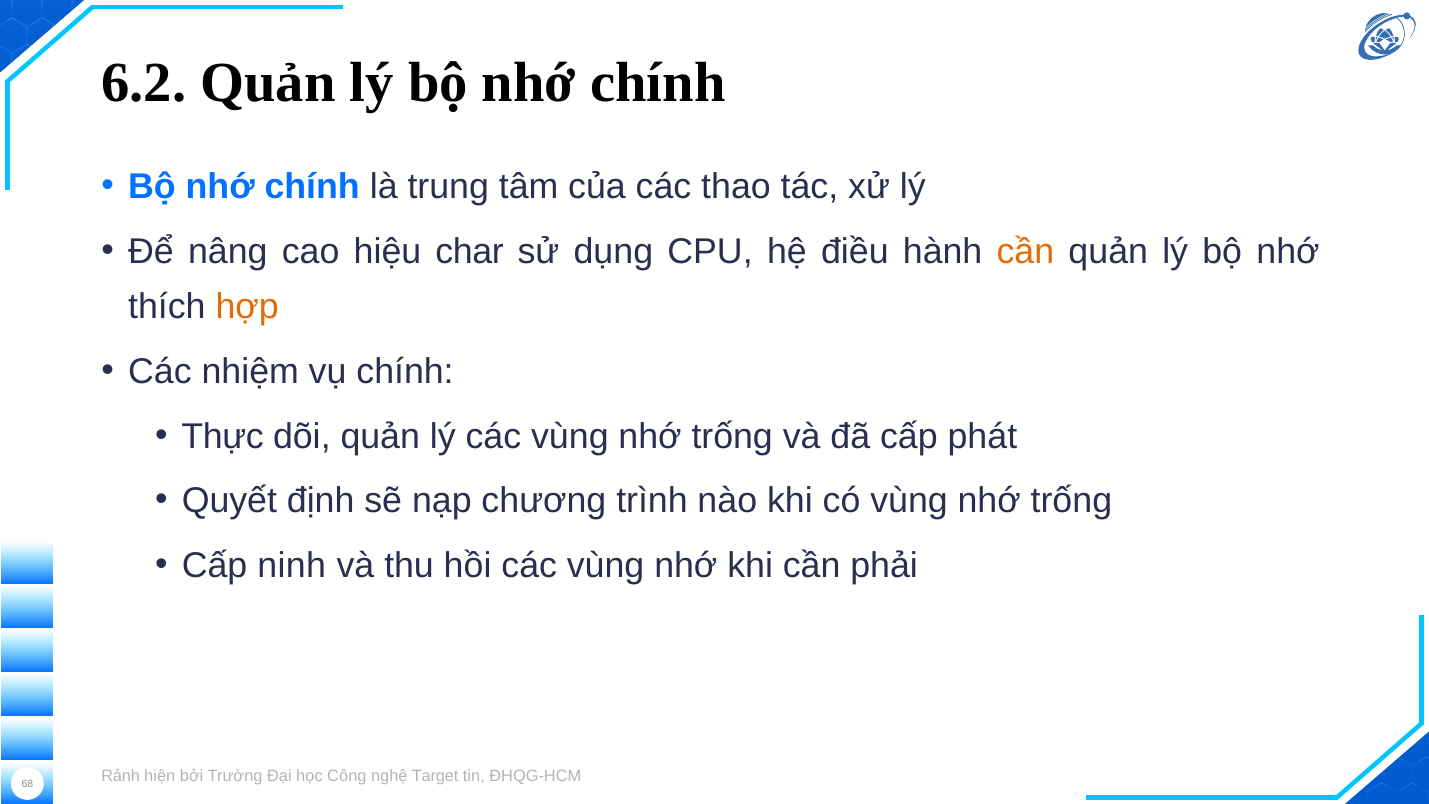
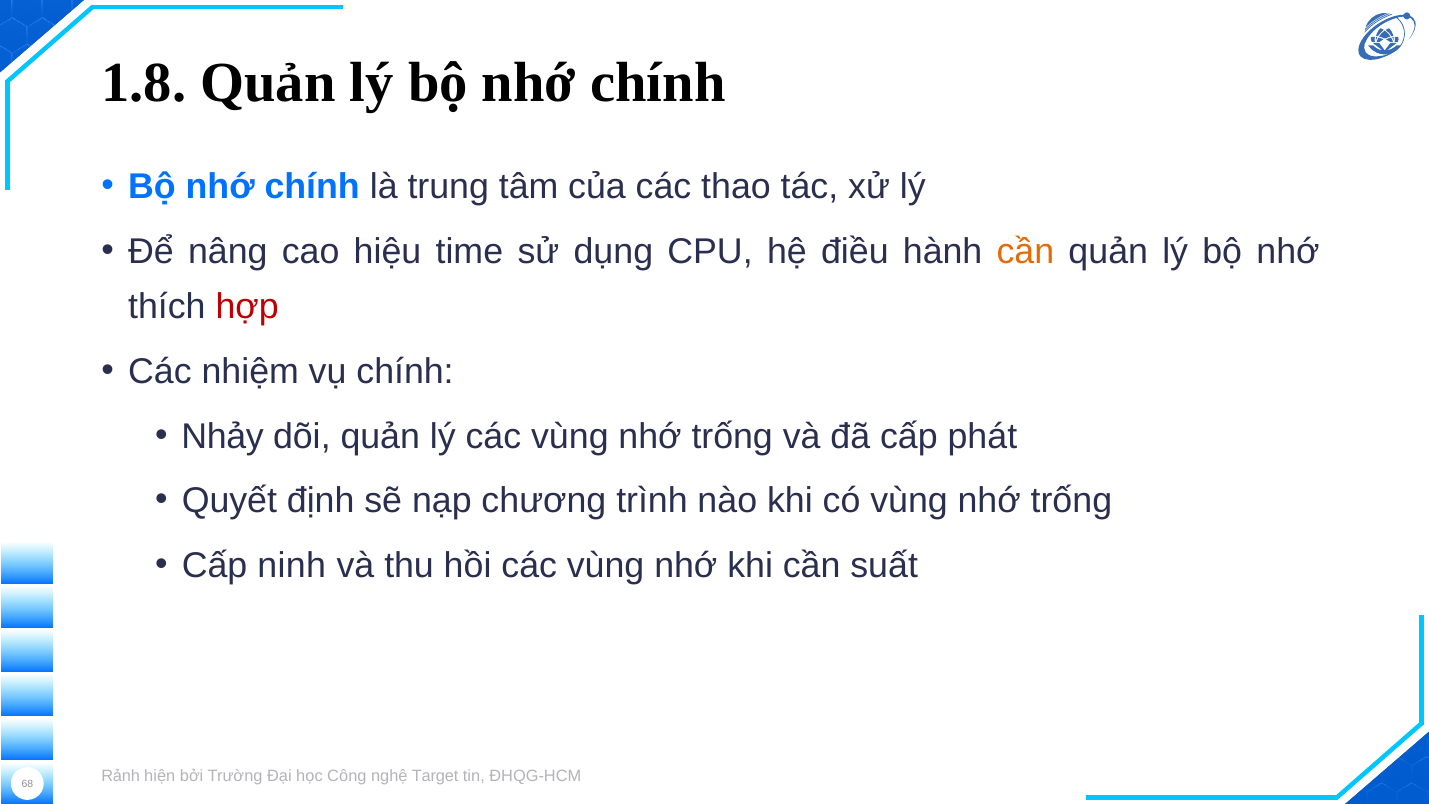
6.2: 6.2 -> 1.8
char: char -> time
hợp colour: orange -> red
Thực: Thực -> Nhảy
phải: phải -> suất
